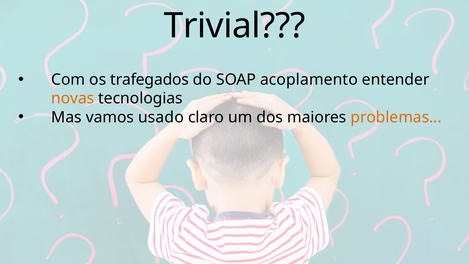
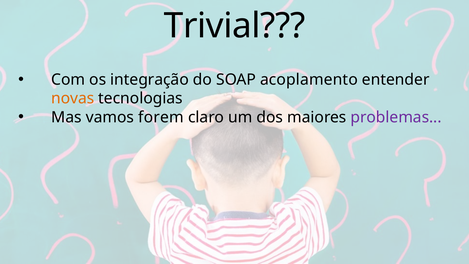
trafegados: trafegados -> integração
usado: usado -> forem
problemas colour: orange -> purple
